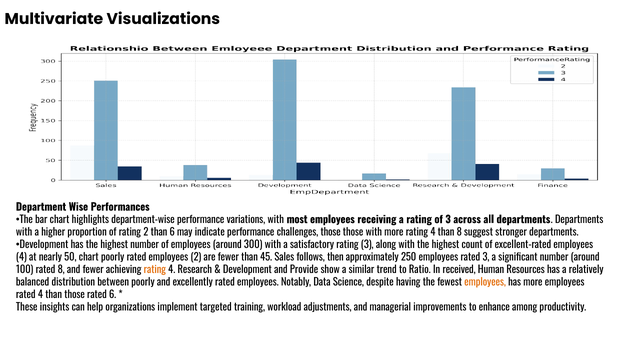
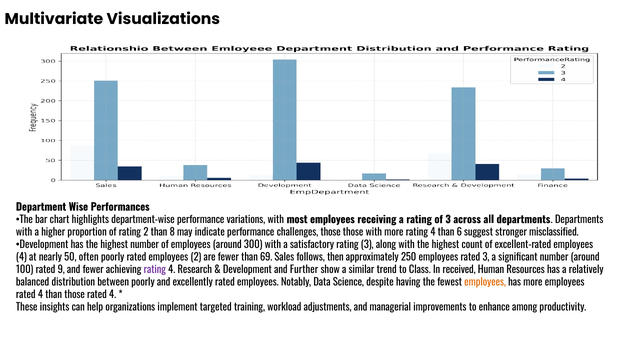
than 6: 6 -> 8
than 8: 8 -> 6
stronger departments: departments -> misclassified
50 chart: chart -> often
45: 45 -> 69
rated 8: 8 -> 9
rating at (155, 269) colour: orange -> purple
Provide: Provide -> Further
Ratio: Ratio -> Class
those rated 6: 6 -> 4
